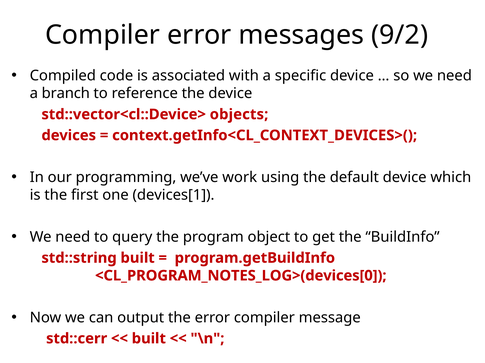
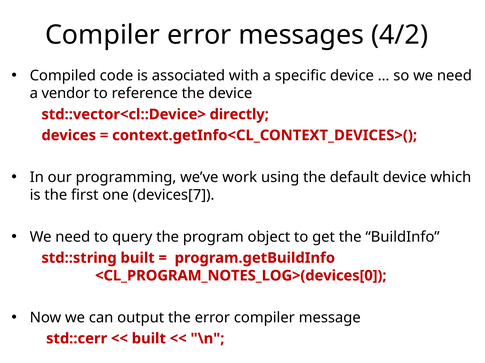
9/2: 9/2 -> 4/2
branch: branch -> vendor
objects: objects -> directly
devices[1: devices[1 -> devices[7
